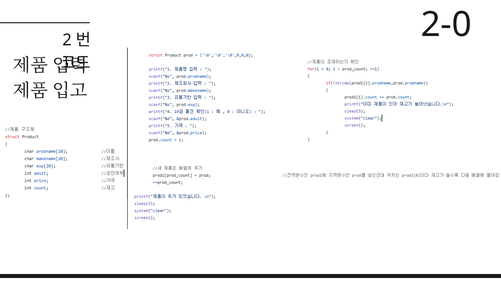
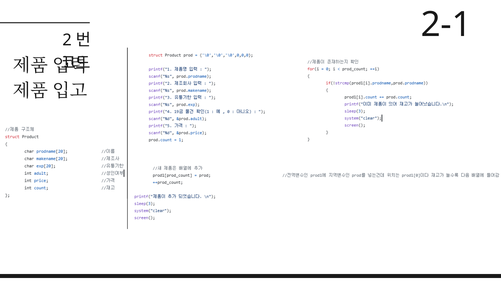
2-0: 2-0 -> 2-1
